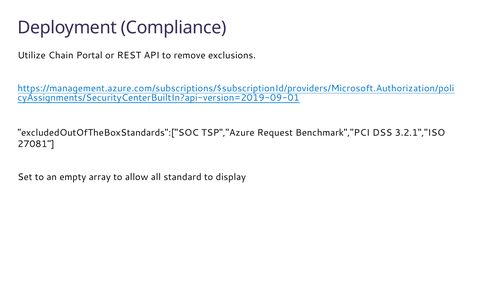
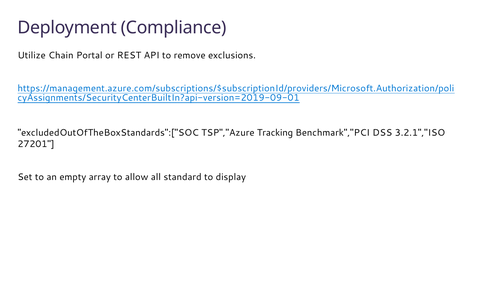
Request: Request -> Tracking
27081: 27081 -> 27201
